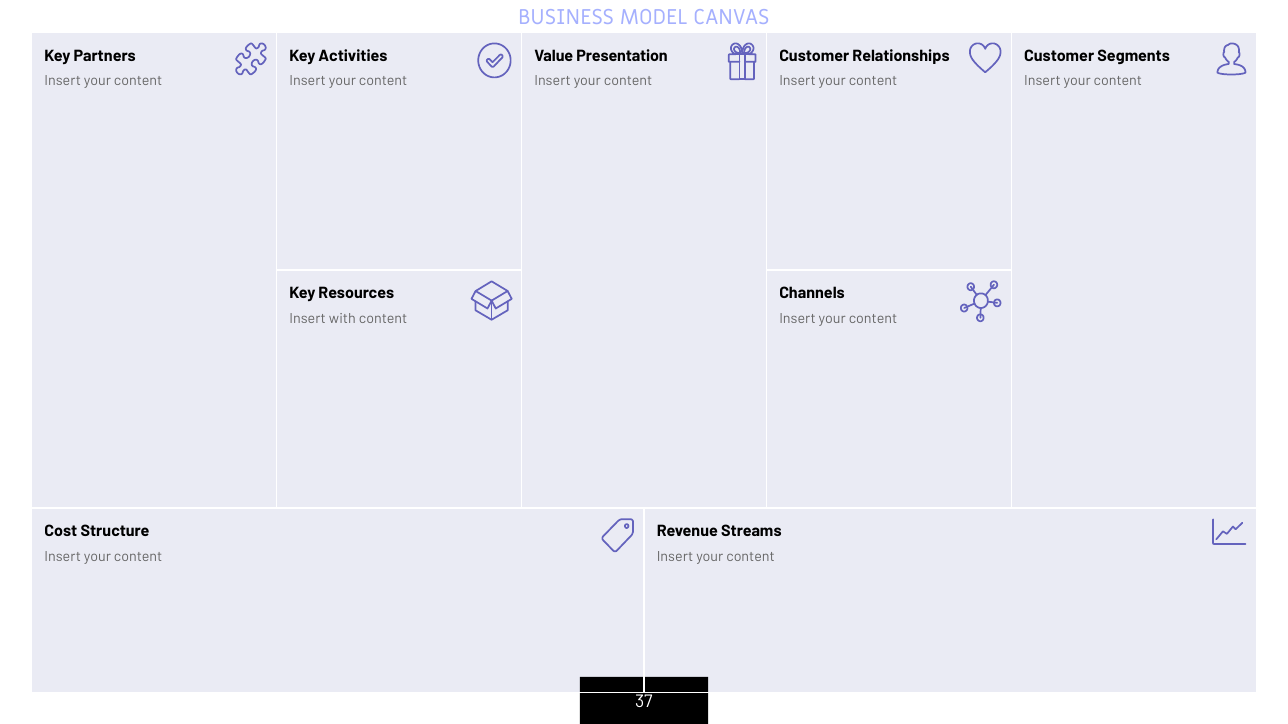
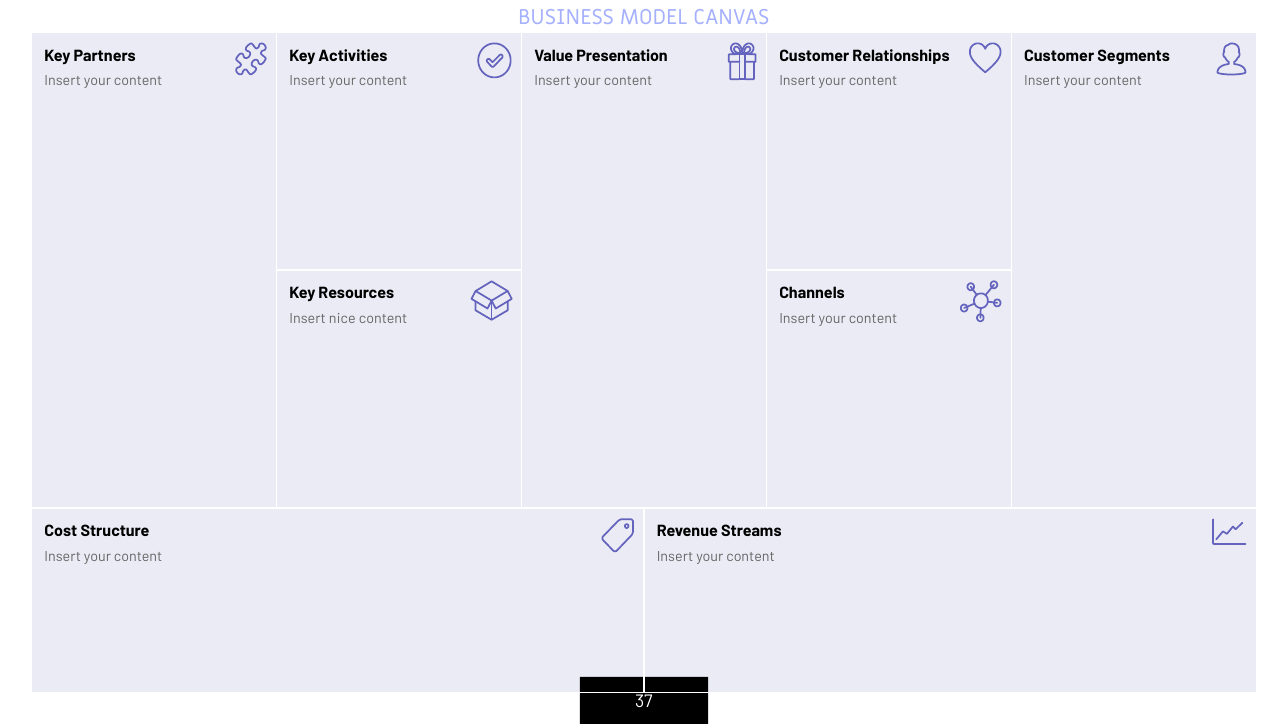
with: with -> nice
